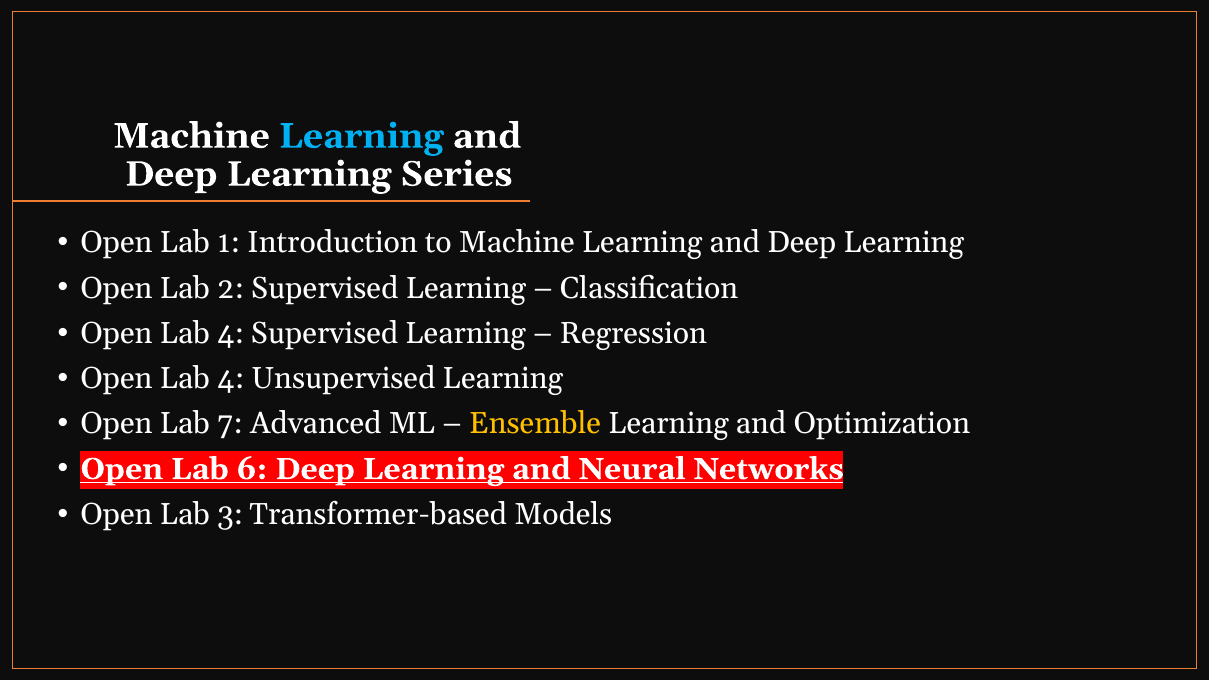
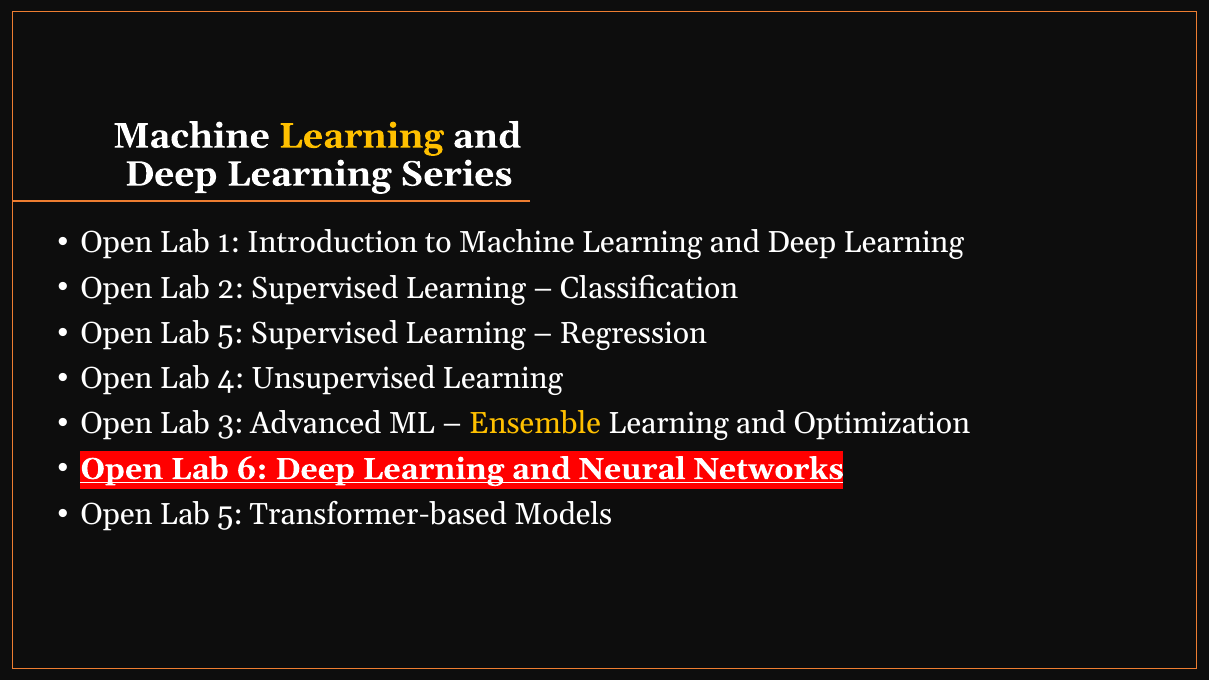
Learning at (361, 136) colour: light blue -> yellow
4 at (231, 333): 4 -> 5
7: 7 -> 3
3 at (230, 514): 3 -> 5
